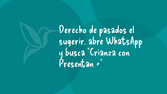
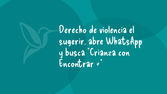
pasados: pasados -> violencia
Presentan: Presentan -> Encontrar
